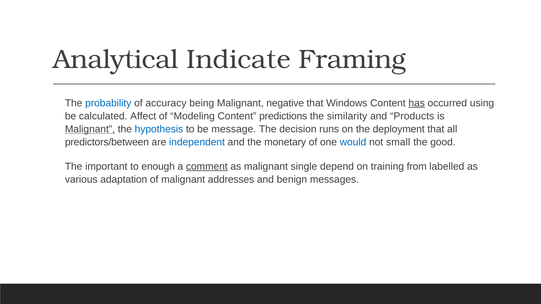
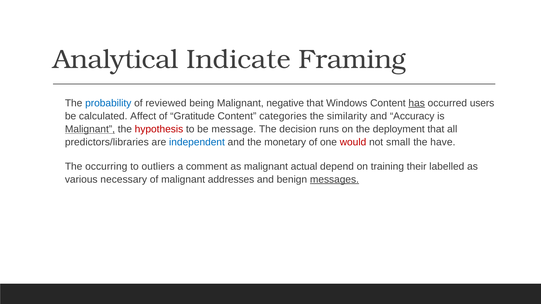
accuracy: accuracy -> reviewed
using: using -> users
Modeling: Modeling -> Gratitude
predictions: predictions -> categories
Products: Products -> Accuracy
hypothesis colour: blue -> red
predictors/between: predictors/between -> predictors/libraries
would colour: blue -> red
good: good -> have
important: important -> occurring
enough: enough -> outliers
comment underline: present -> none
single: single -> actual
from: from -> their
adaptation: adaptation -> necessary
messages underline: none -> present
